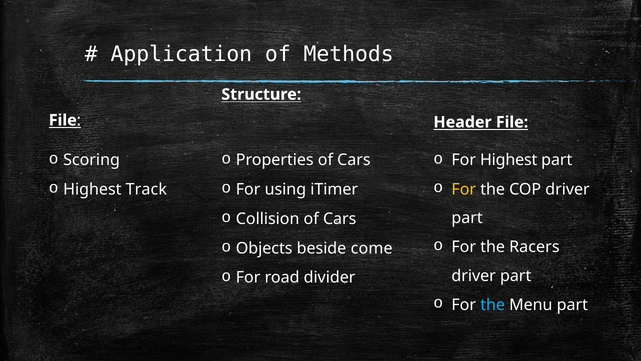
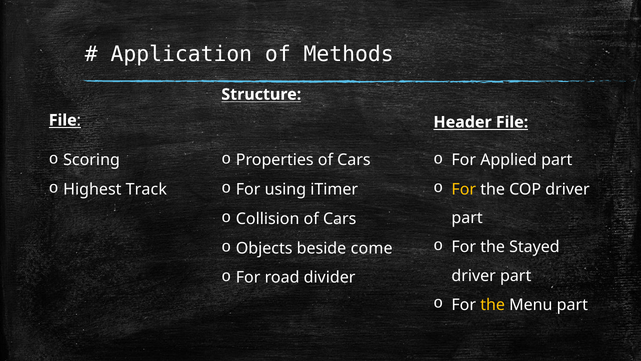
For Highest: Highest -> Applied
Racers: Racers -> Stayed
the at (493, 304) colour: light blue -> yellow
